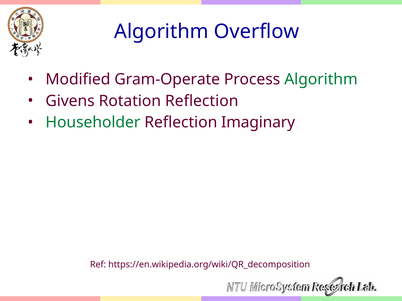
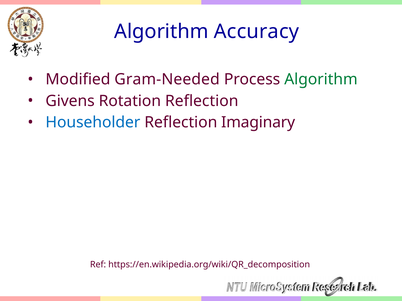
Overflow: Overflow -> Accuracy
Gram-Operate: Gram-Operate -> Gram-Needed
Householder colour: green -> blue
